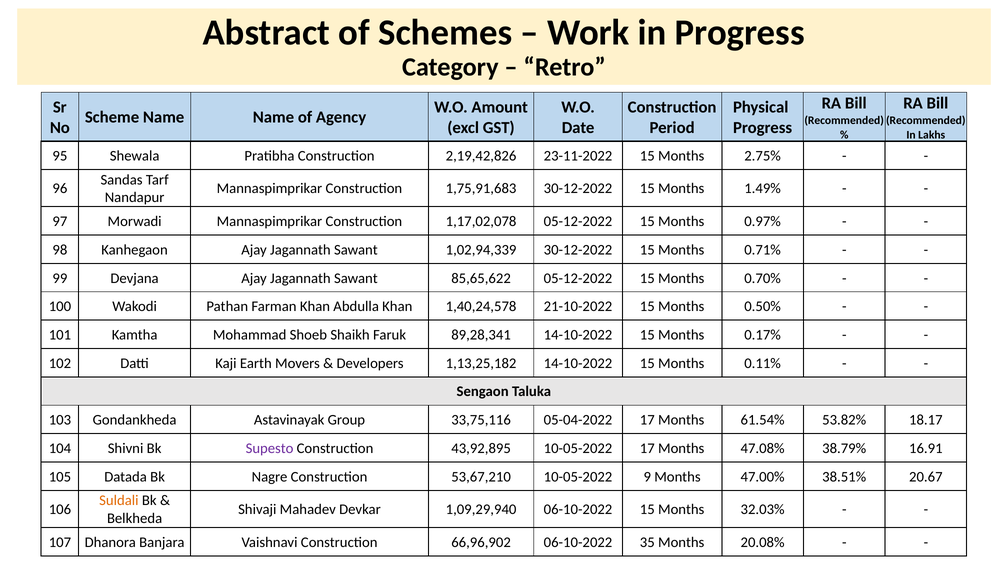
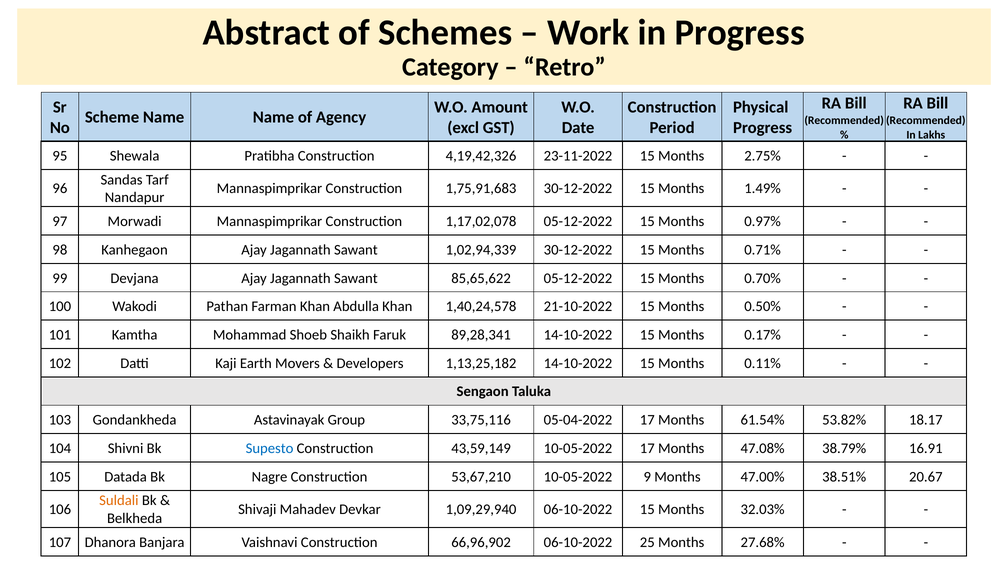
2,19,42,826: 2,19,42,826 -> 4,19,42,326
Supesto colour: purple -> blue
43,92,895: 43,92,895 -> 43,59,149
35: 35 -> 25
20.08%: 20.08% -> 27.68%
